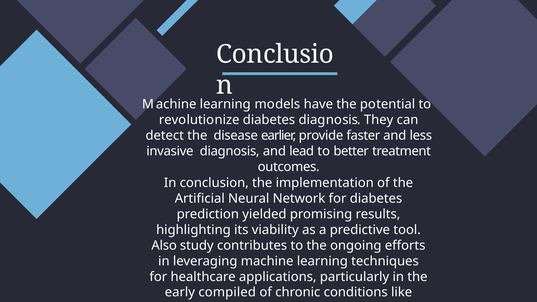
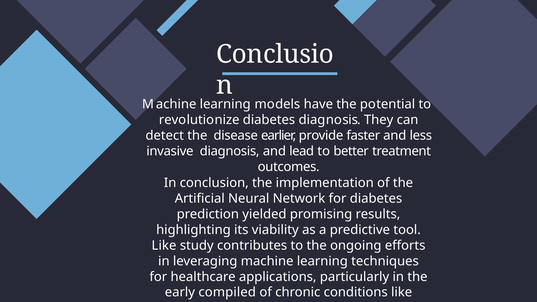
Also at (164, 245): Also -> Like
